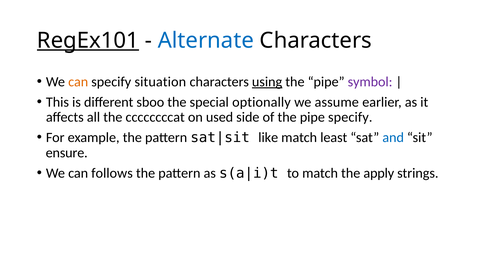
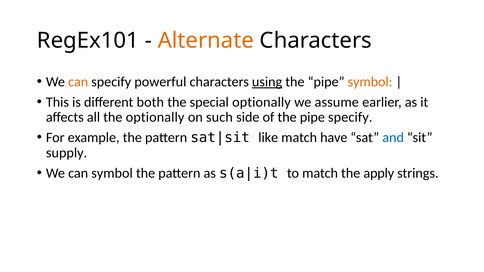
RegEx101 underline: present -> none
Alternate colour: blue -> orange
situation: situation -> powerful
symbol at (370, 82) colour: purple -> orange
sboo: sboo -> both
the ccccccccat: ccccccccat -> optionally
used: used -> such
least: least -> have
ensure: ensure -> supply
can follows: follows -> symbol
